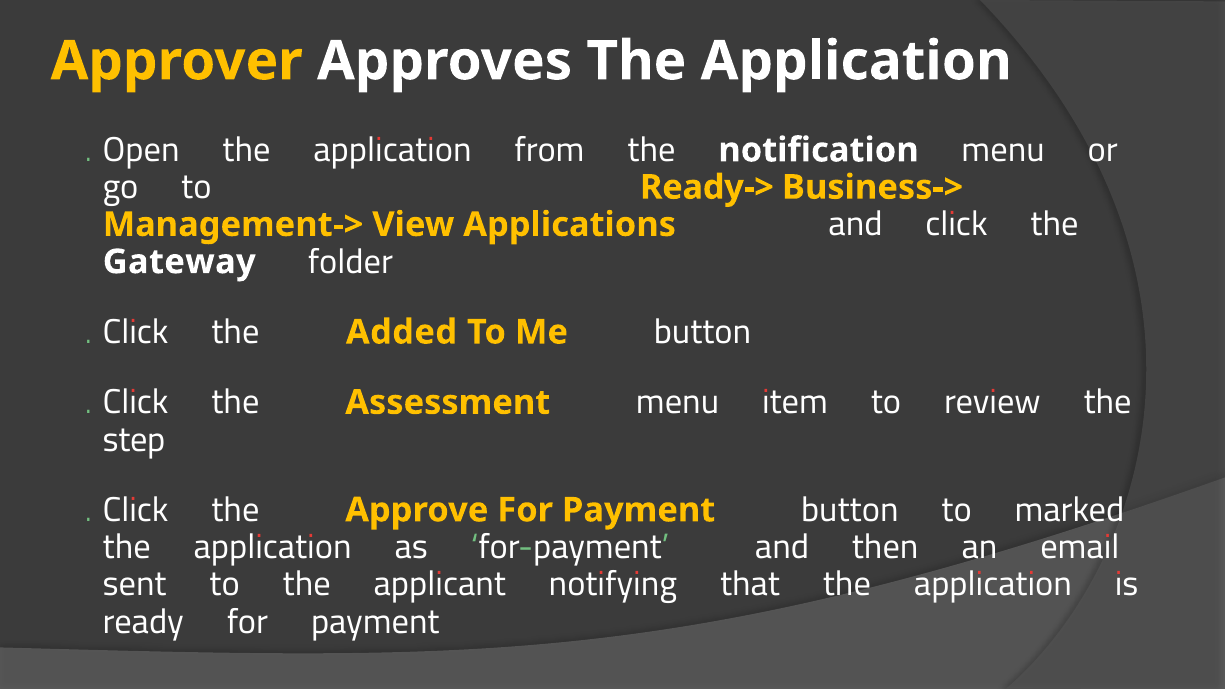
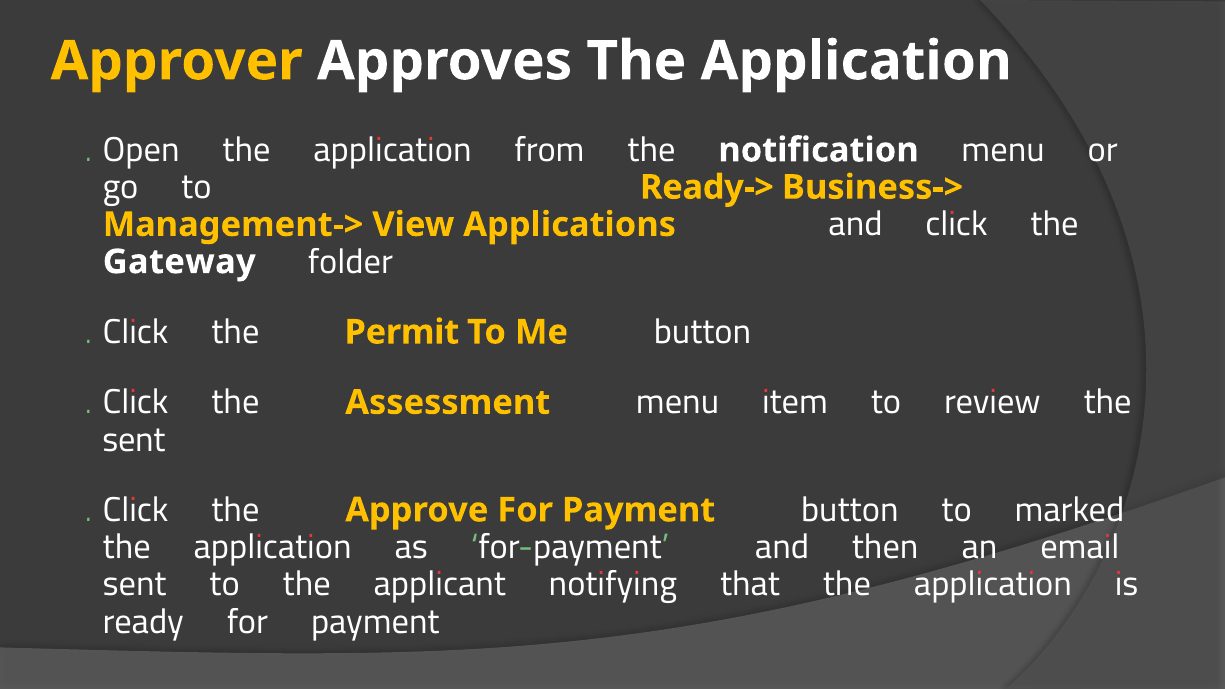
Added: Added -> Permit
step at (134, 440): step -> sent
